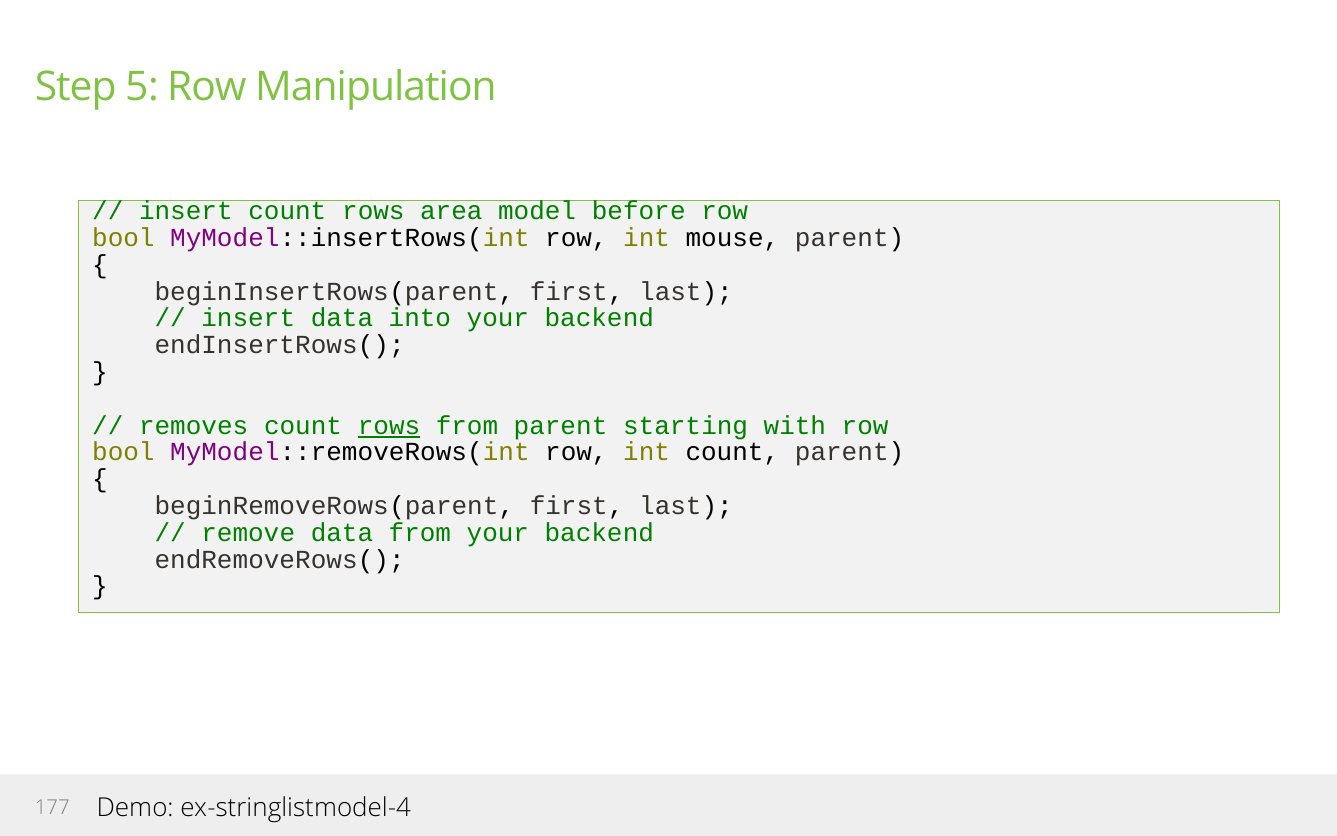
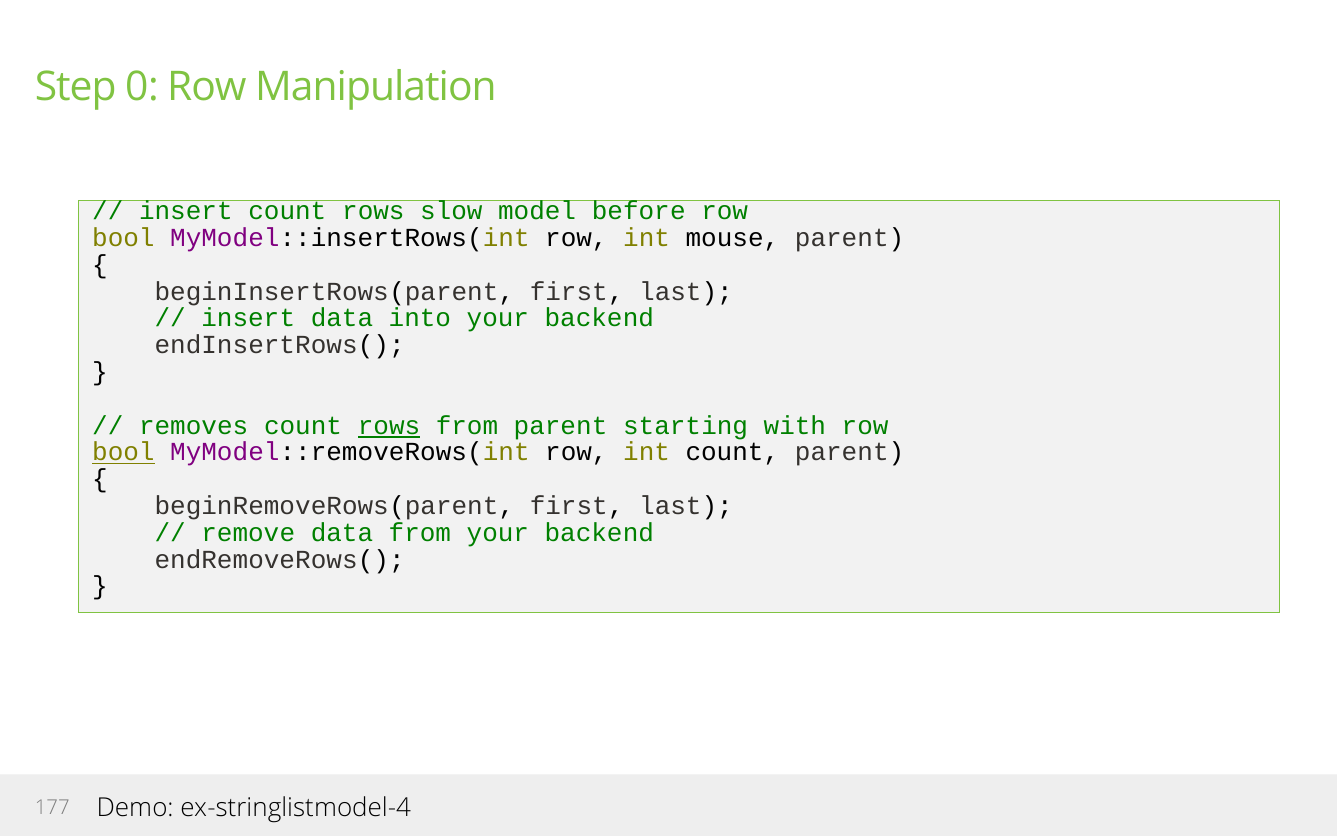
5: 5 -> 0
area: area -> slow
bool at (123, 452) underline: none -> present
